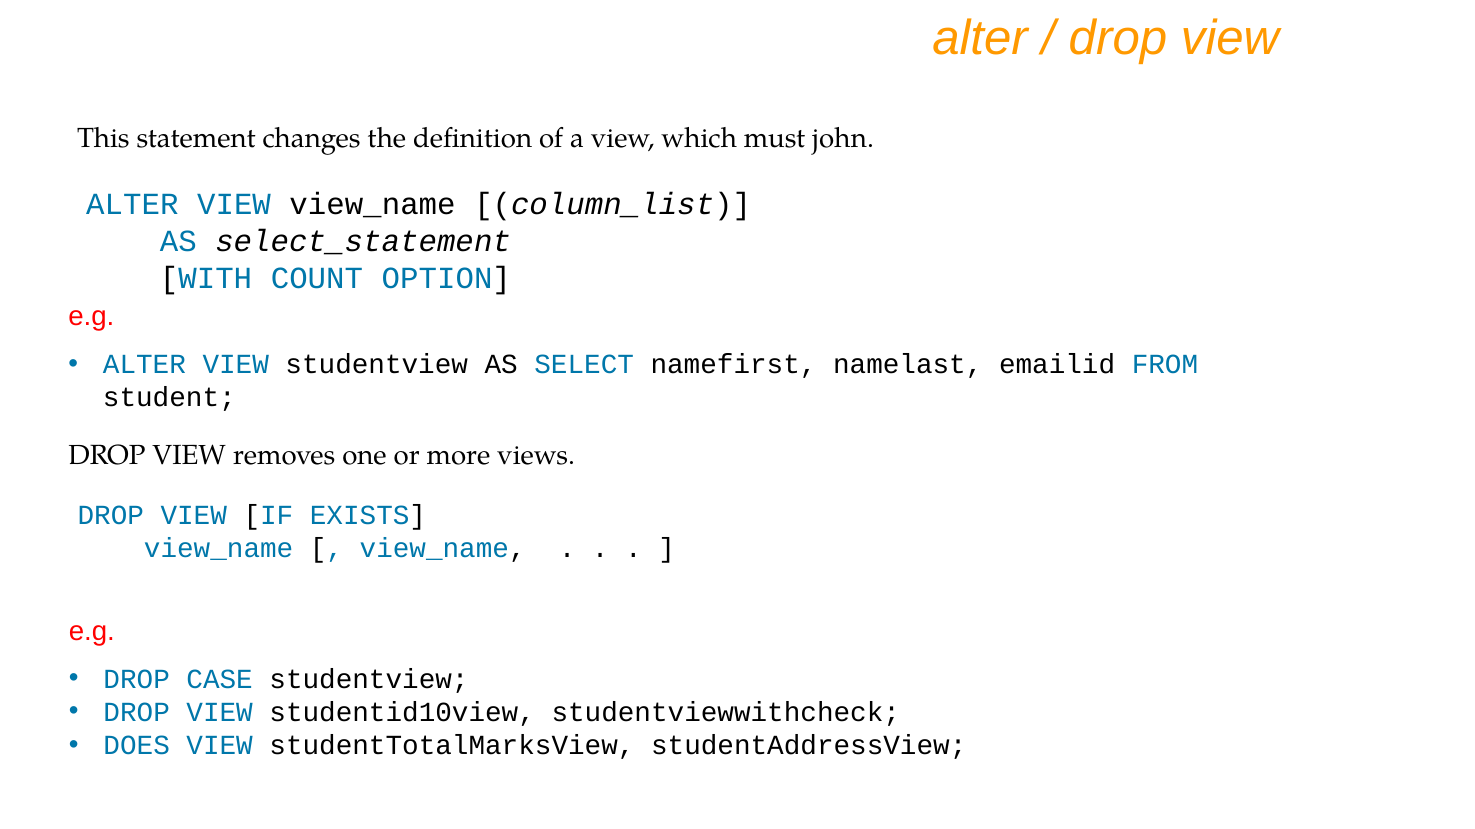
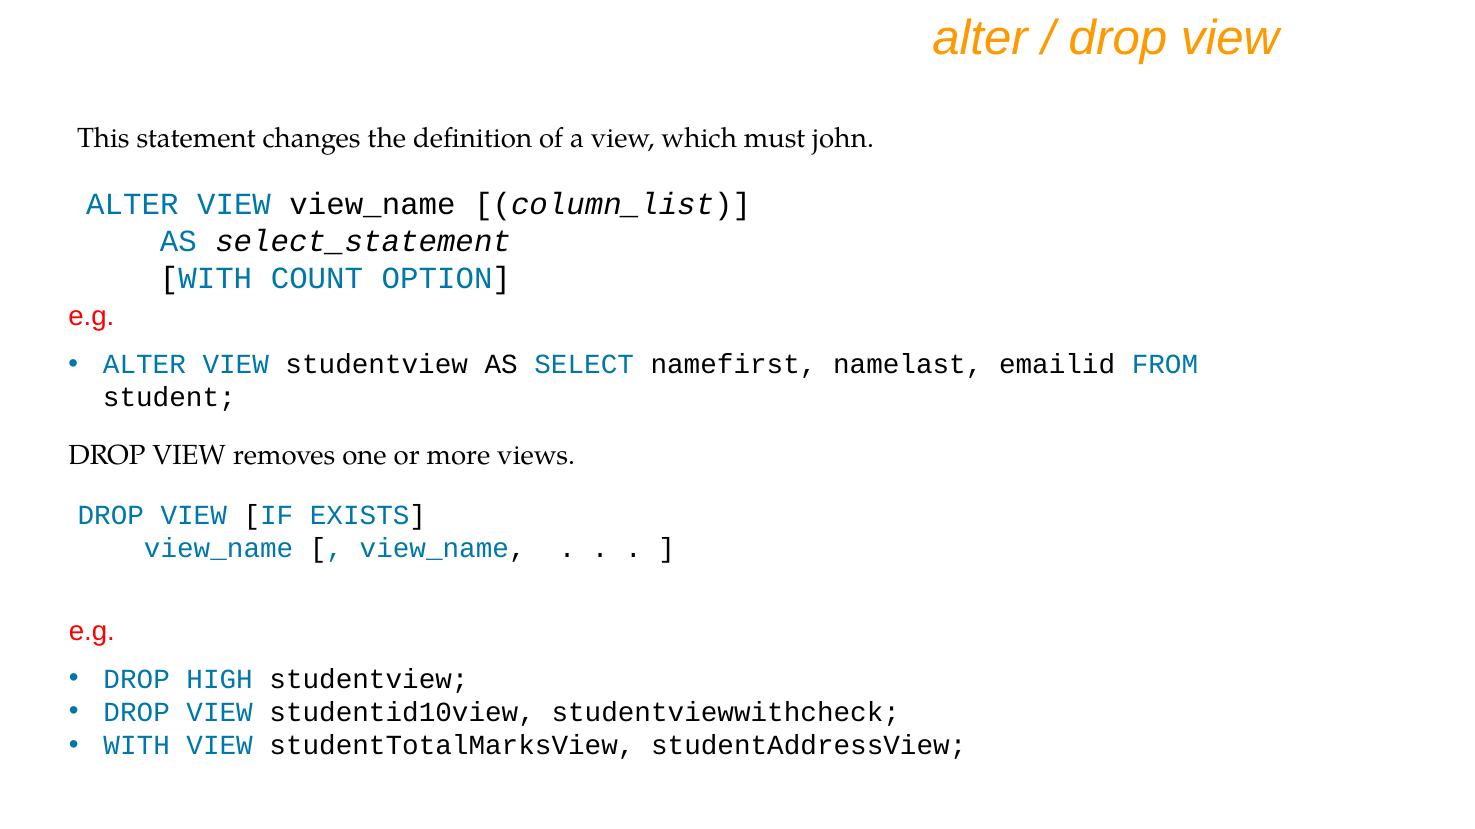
CASE: CASE -> HIGH
DOES at (137, 746): DOES -> WITH
